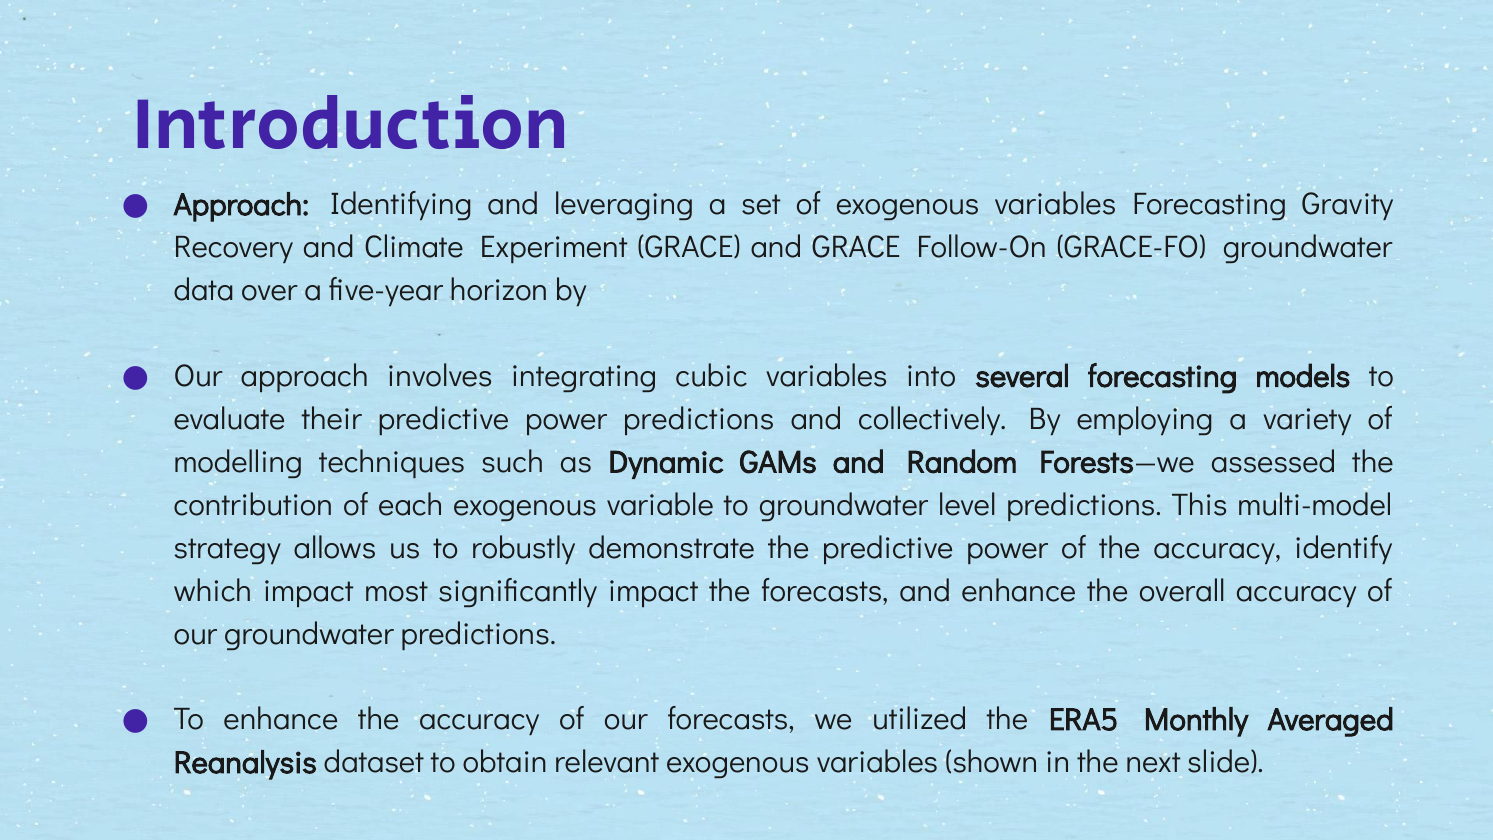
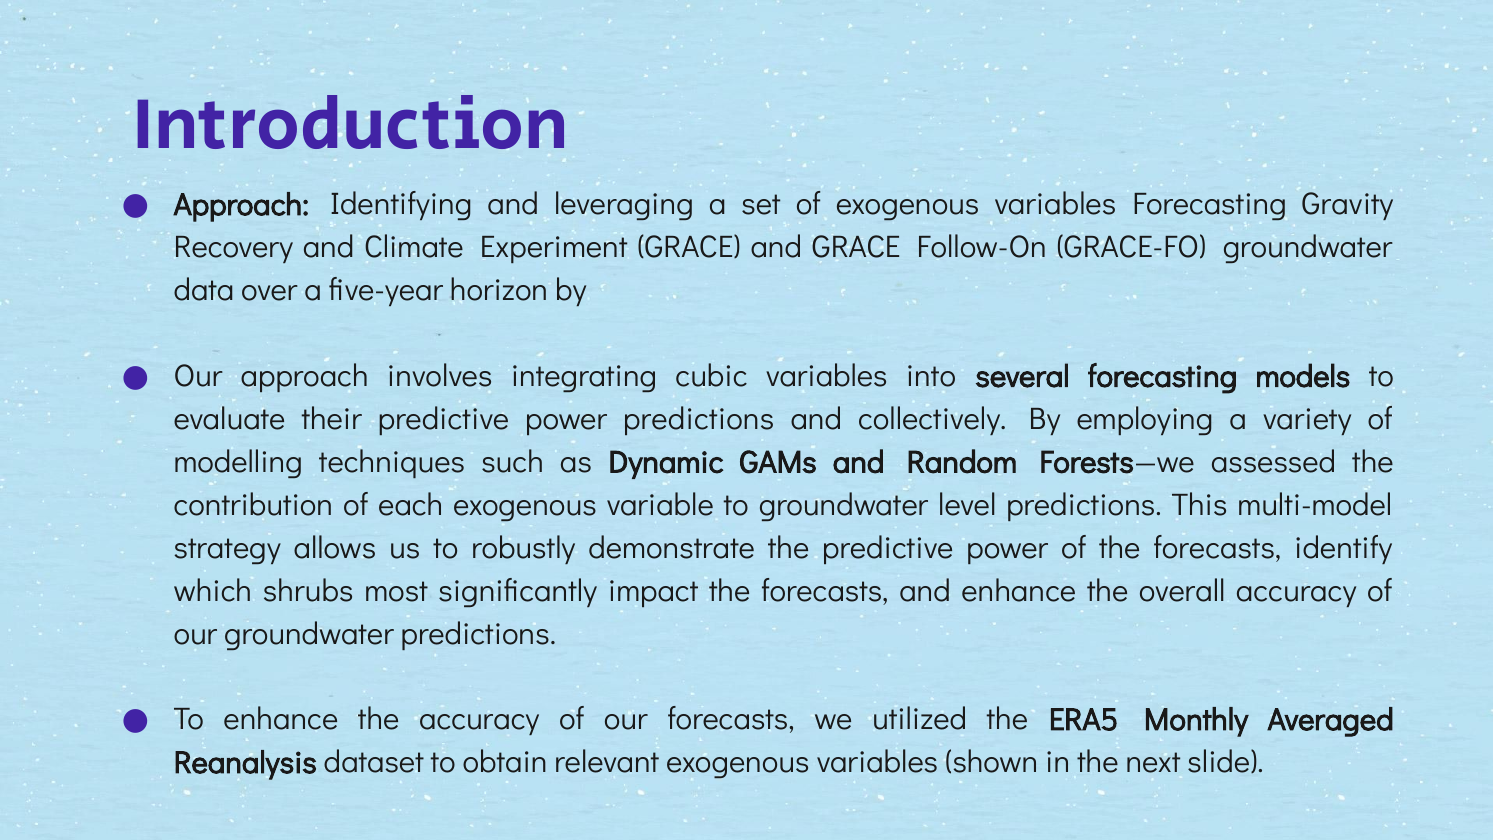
of the accuracy: accuracy -> forecasts
which impact: impact -> shrubs
